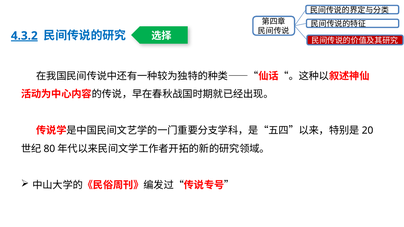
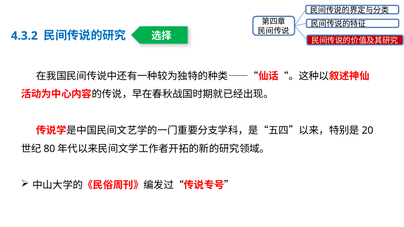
4.3.2 underline: present -> none
